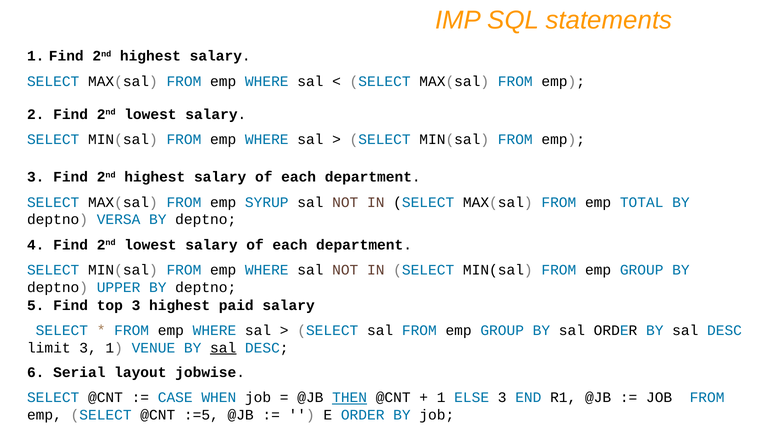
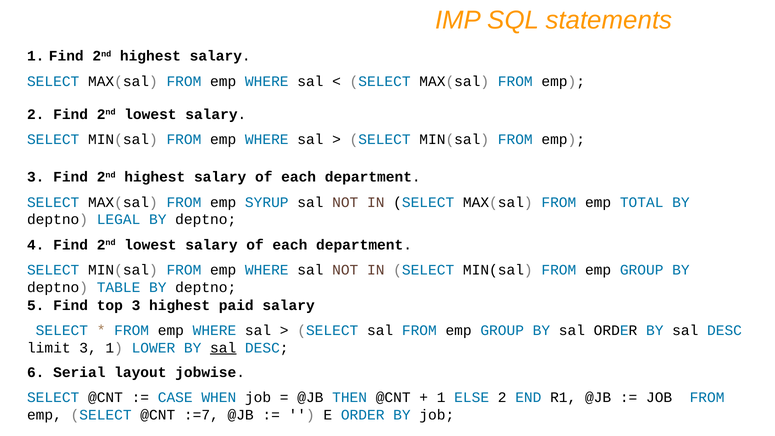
VERSA: VERSA -> LEGAL
UPPER: UPPER -> TABLE
VENUE: VENUE -> LOWER
THEN underline: present -> none
ELSE 3: 3 -> 2
:=5: :=5 -> :=7
